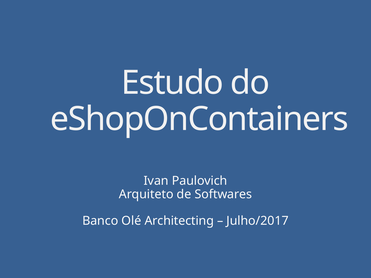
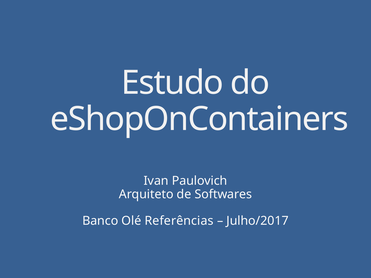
Architecting: Architecting -> Referências
